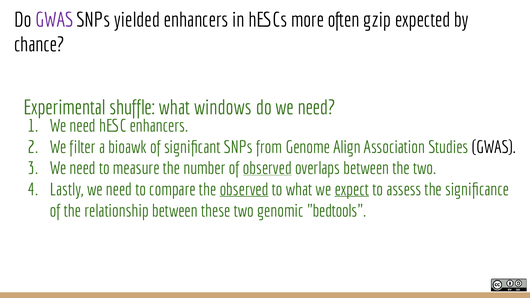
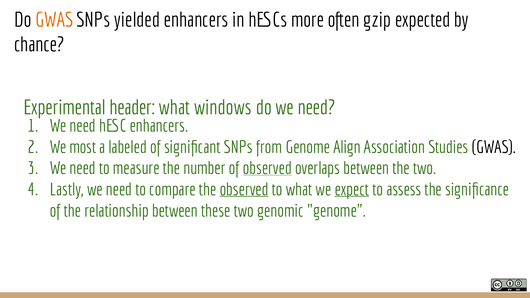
GWAS at (54, 20) colour: purple -> orange
shuffle: shuffle -> header
filter: filter -> most
bioawk: bioawk -> labeled
genomic bedtools: bedtools -> genome
